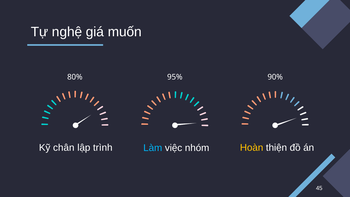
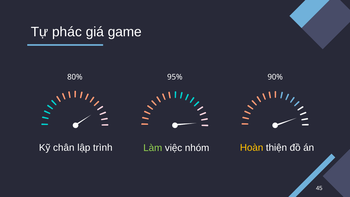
nghệ: nghệ -> phác
muốn: muốn -> game
Làm colour: light blue -> light green
